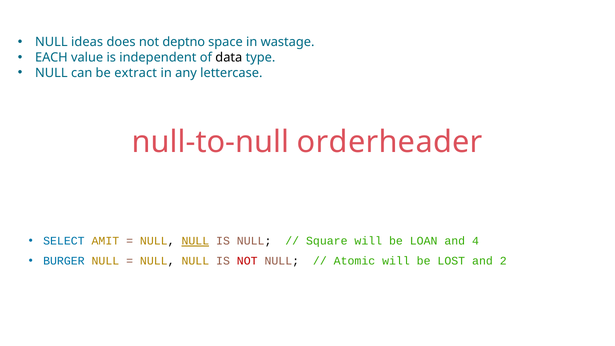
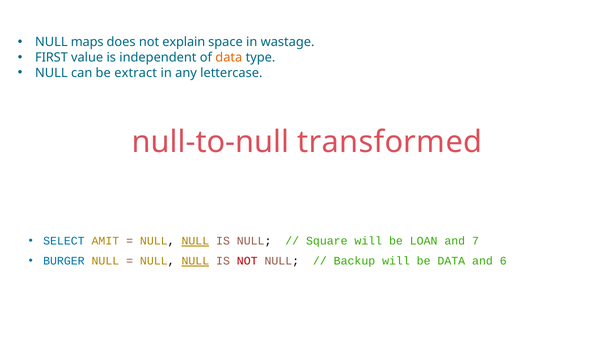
ideas: ideas -> maps
deptno: deptno -> explain
EACH: EACH -> FIRST
data at (229, 58) colour: black -> orange
orderheader: orderheader -> transformed
4: 4 -> 7
NULL at (195, 261) underline: none -> present
Atomic: Atomic -> Backup
be LOST: LOST -> DATA
2: 2 -> 6
